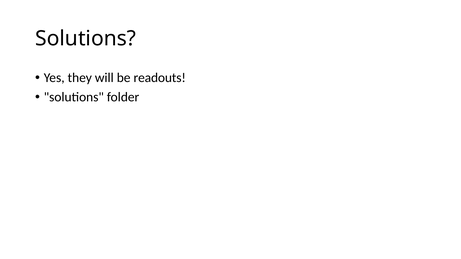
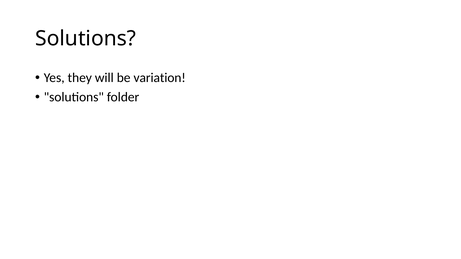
readouts: readouts -> variation
